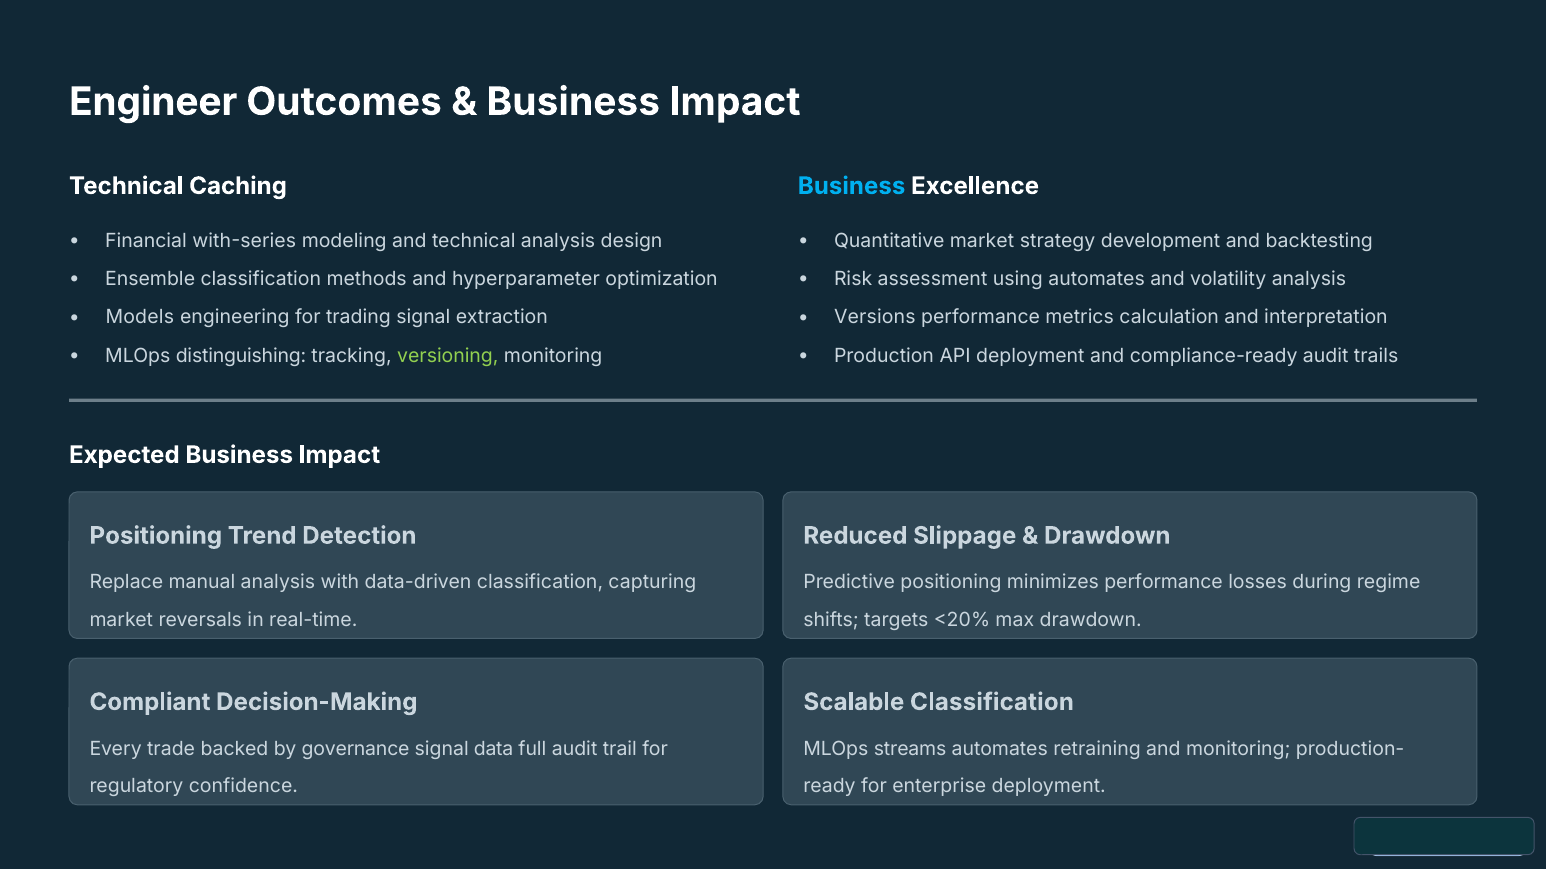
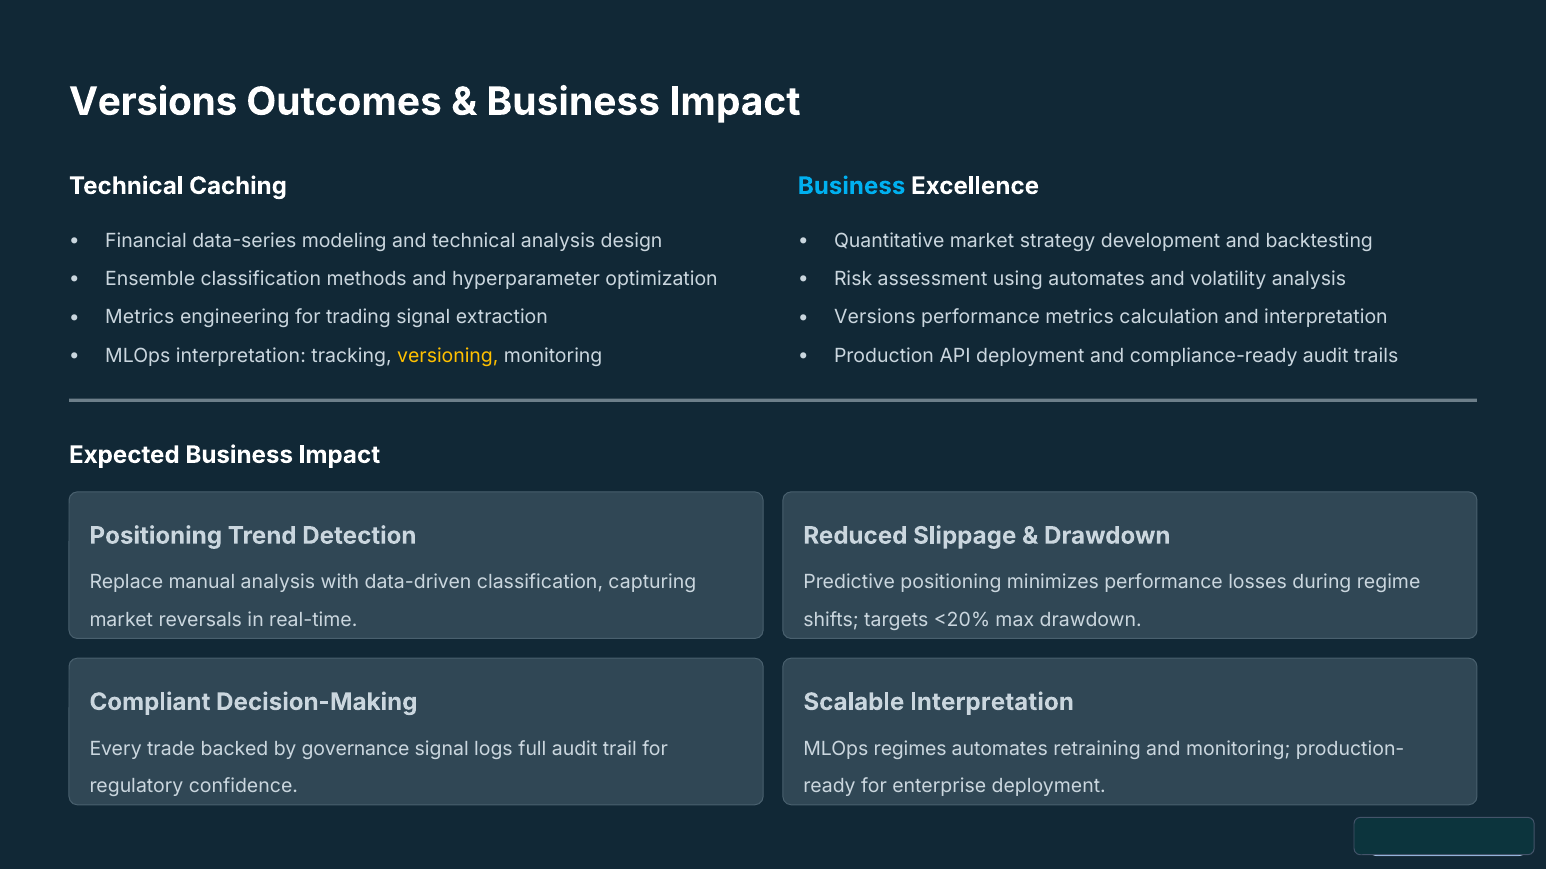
Engineer at (153, 102): Engineer -> Versions
with-series: with-series -> data-series
Models at (140, 318): Models -> Metrics
MLOps distinguishing: distinguishing -> interpretation
versioning colour: light green -> yellow
Scalable Classification: Classification -> Interpretation
data: data -> logs
streams: streams -> regimes
